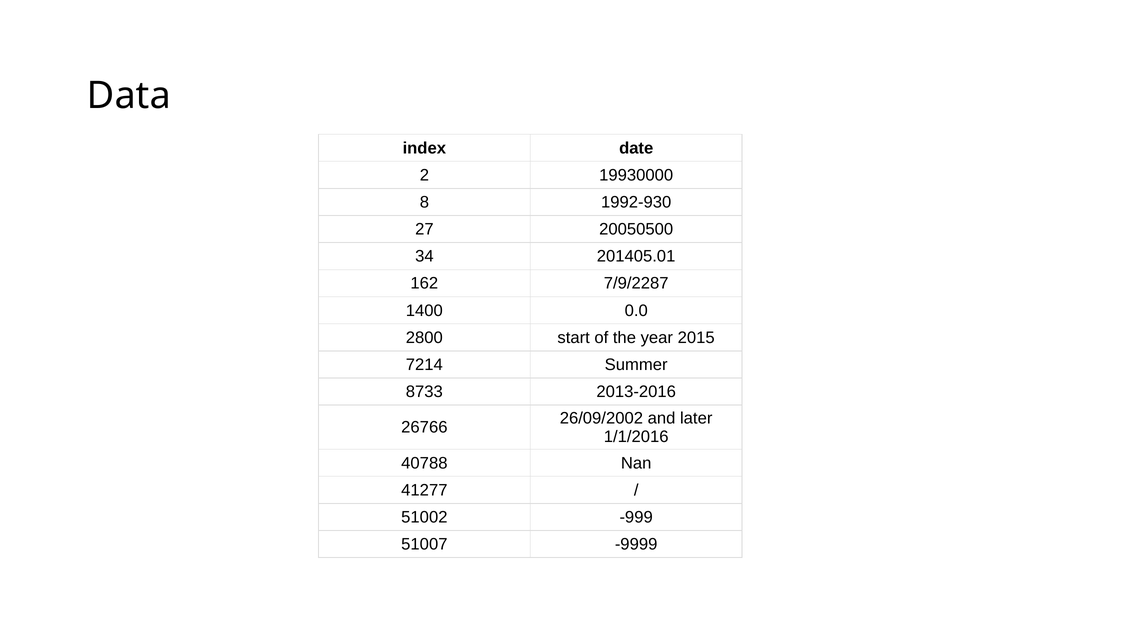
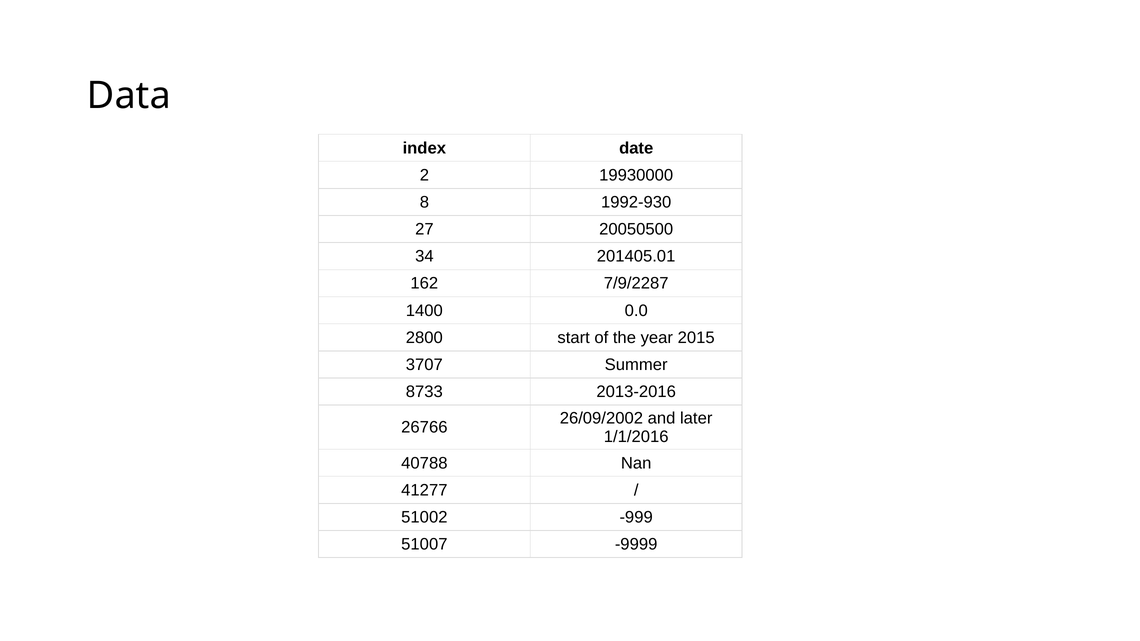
7214: 7214 -> 3707
